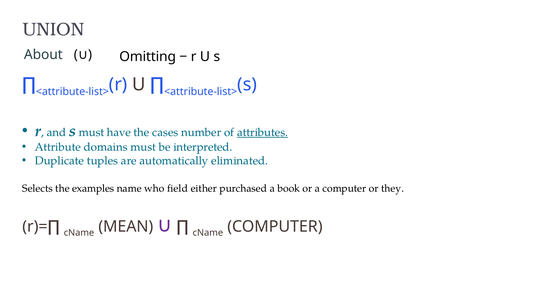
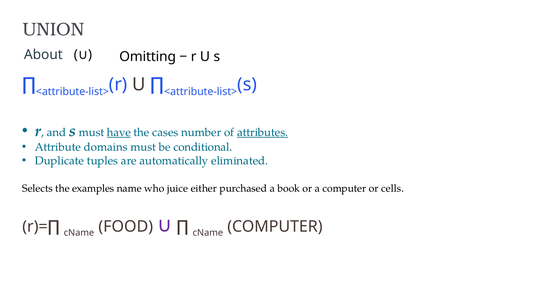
have underline: none -> present
interpreted: interpreted -> conditional
field: field -> juice
they: they -> cells
MEAN: MEAN -> FOOD
